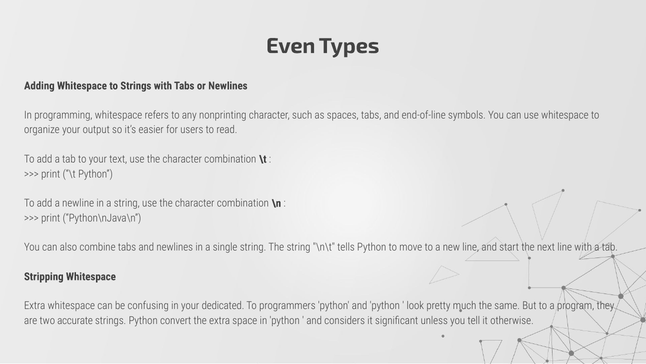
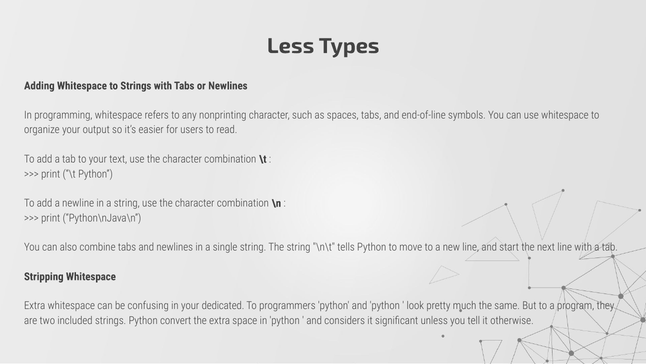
Even: Even -> Less
accurate: accurate -> included
